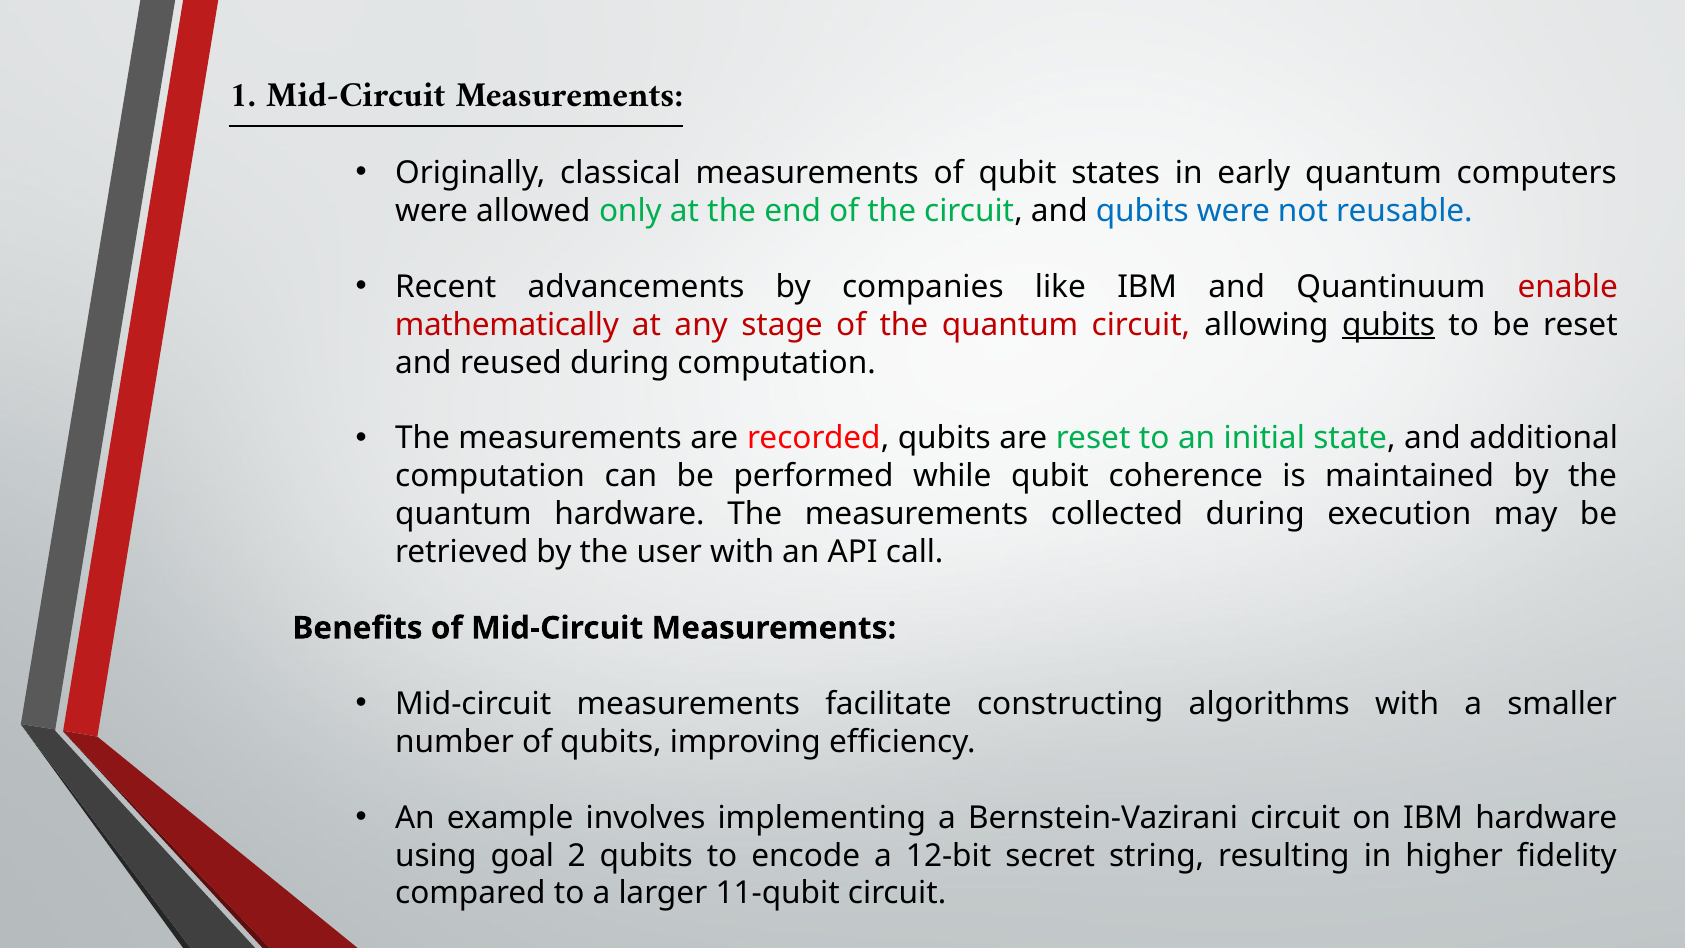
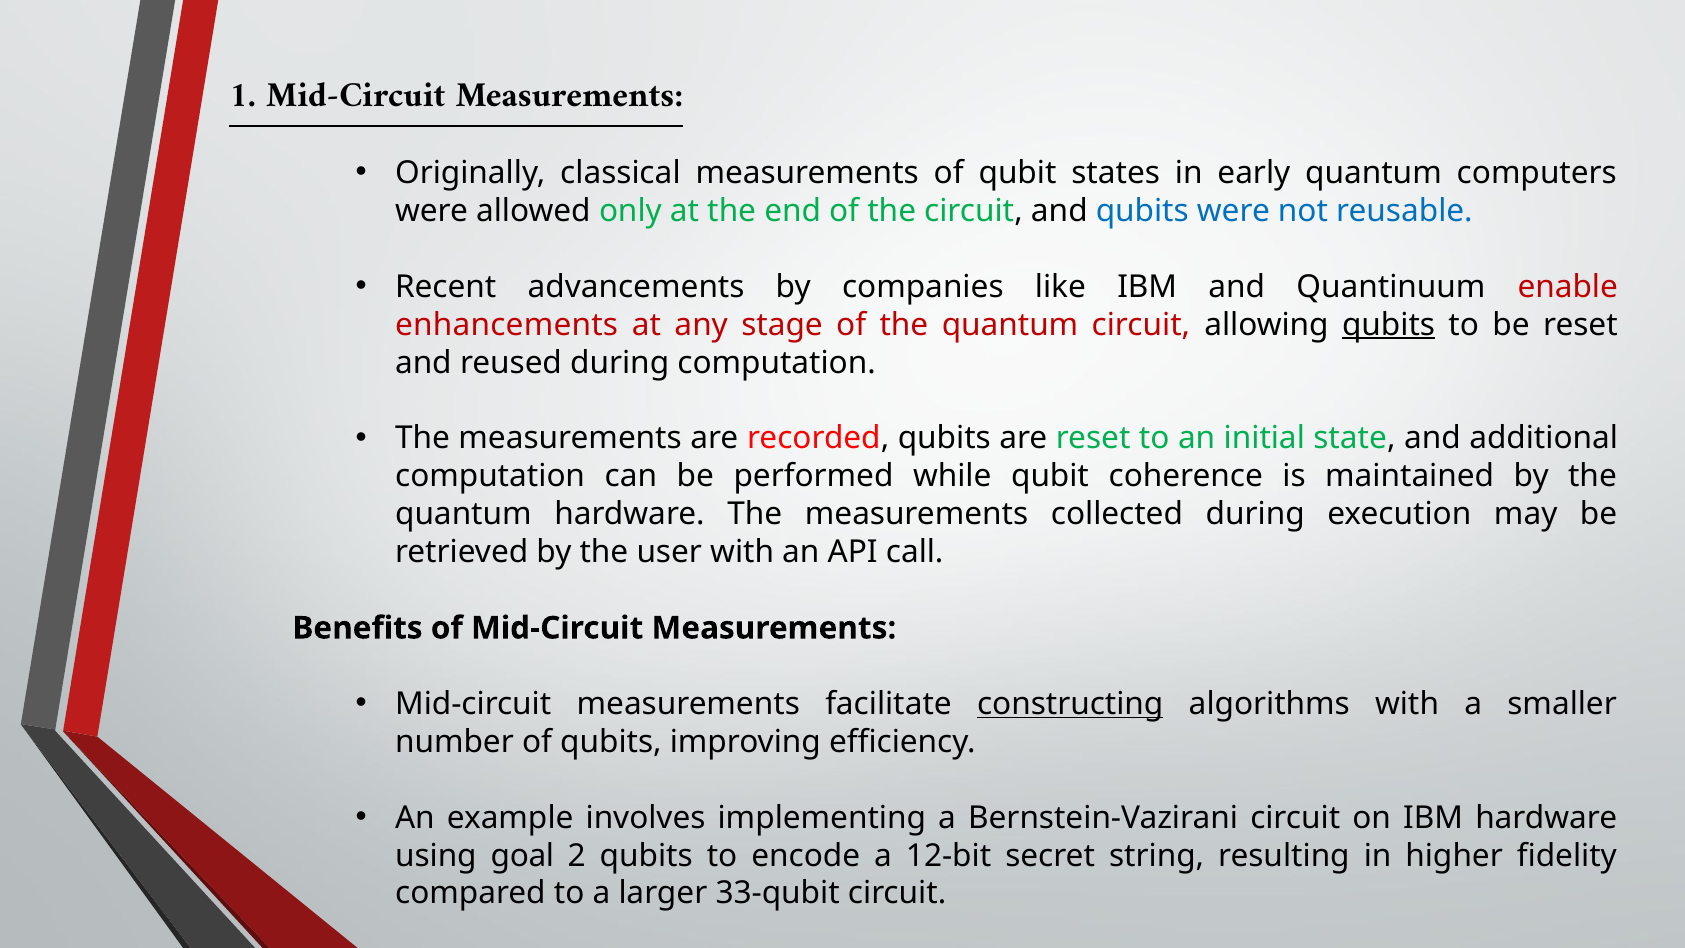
mathematically: mathematically -> enhancements
constructing underline: none -> present
11-qubit: 11-qubit -> 33-qubit
